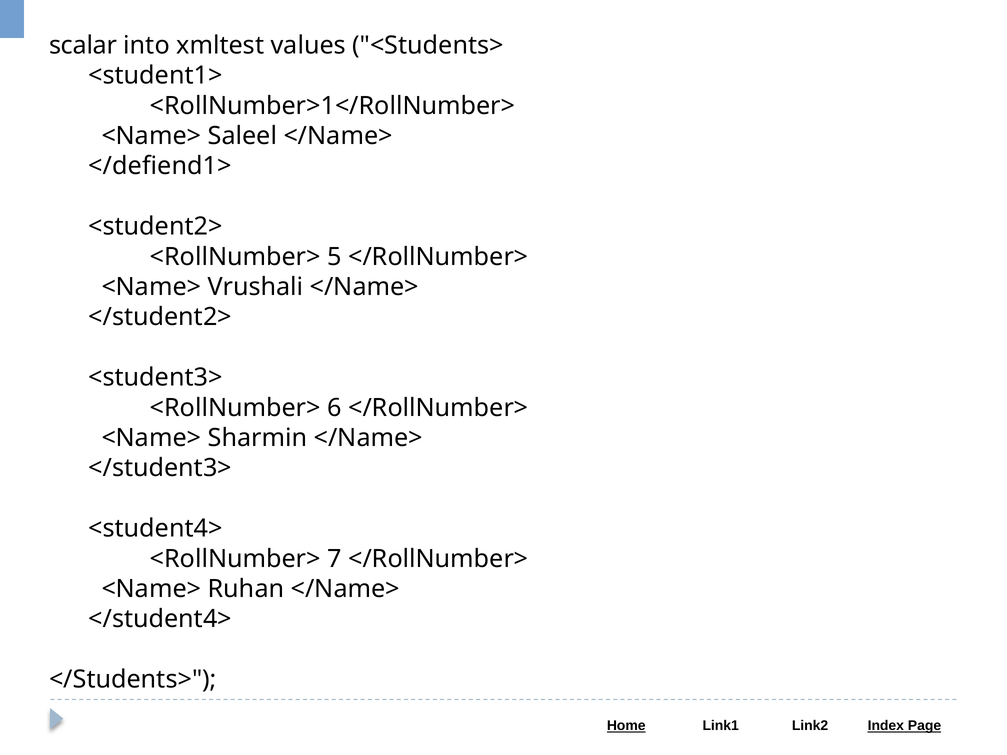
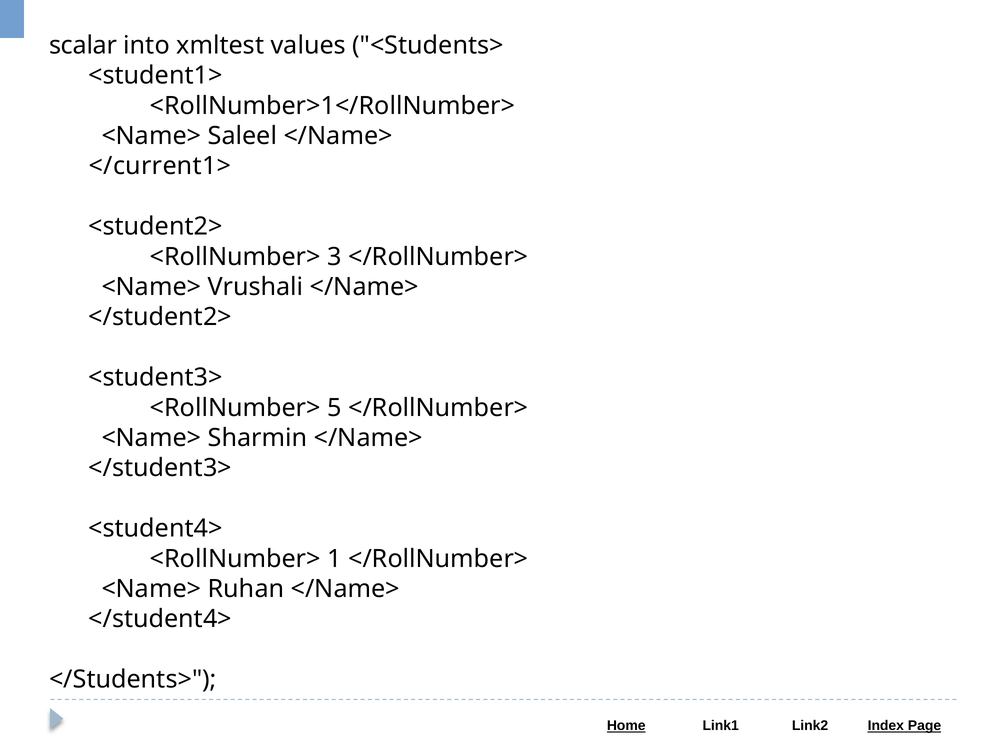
</defiend1>: </defiend1> -> </current1>
5: 5 -> 3
6: 6 -> 5
7: 7 -> 1
